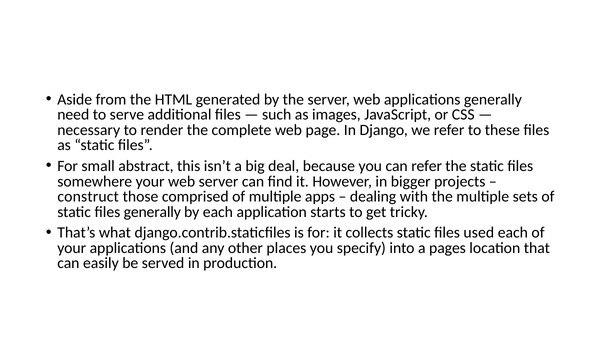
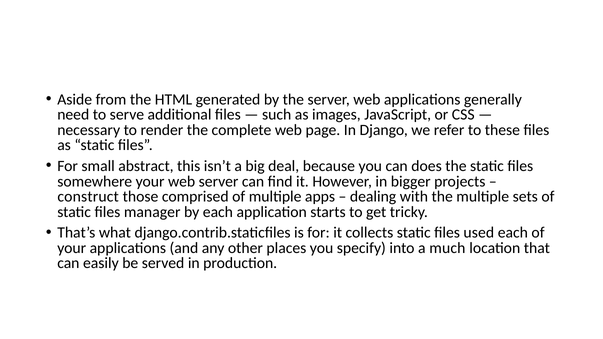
can refer: refer -> does
files generally: generally -> manager
pages: pages -> much
